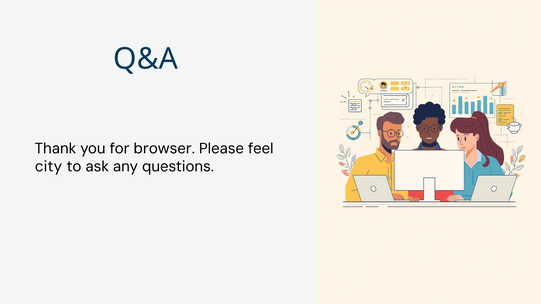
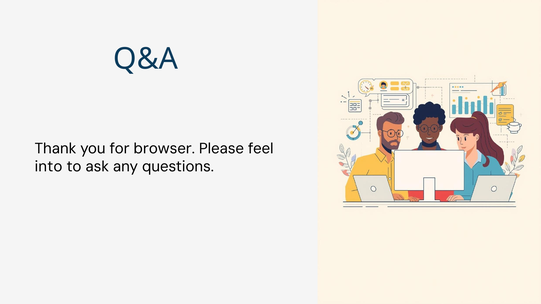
city: city -> into
